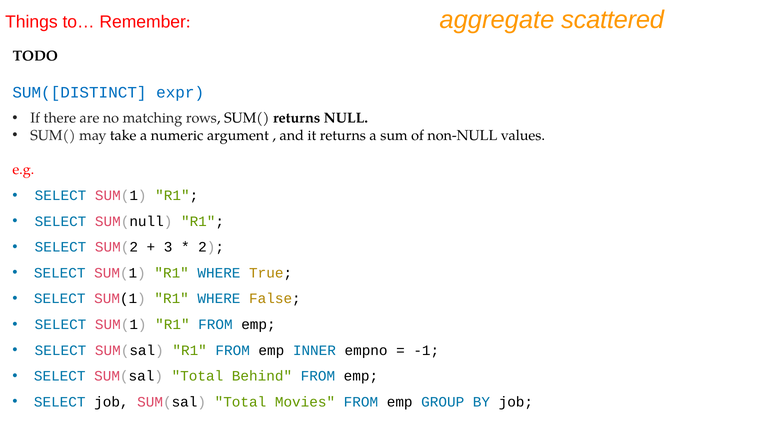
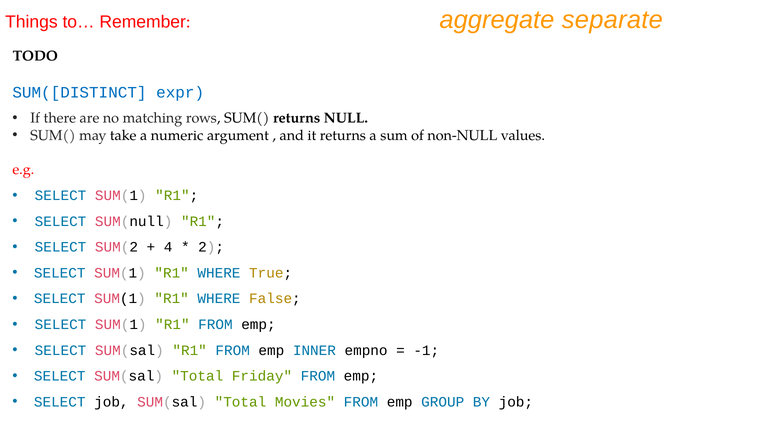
scattered: scattered -> separate
3: 3 -> 4
Behind: Behind -> Friday
